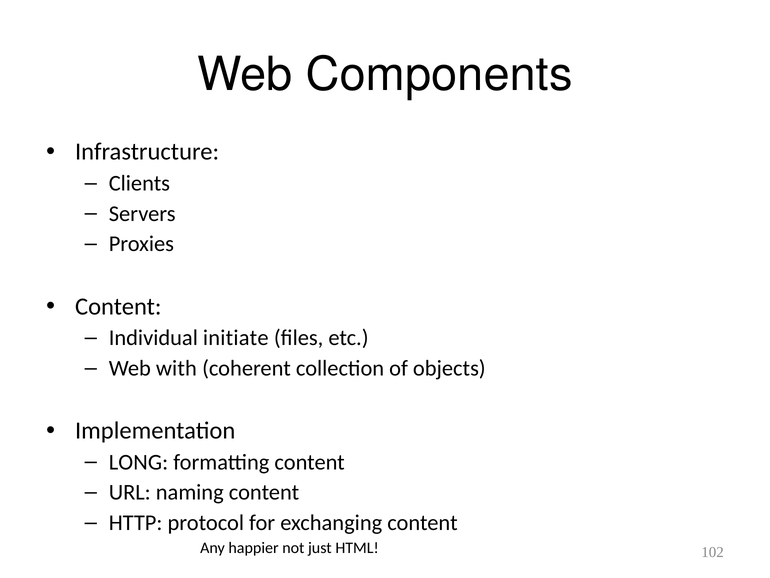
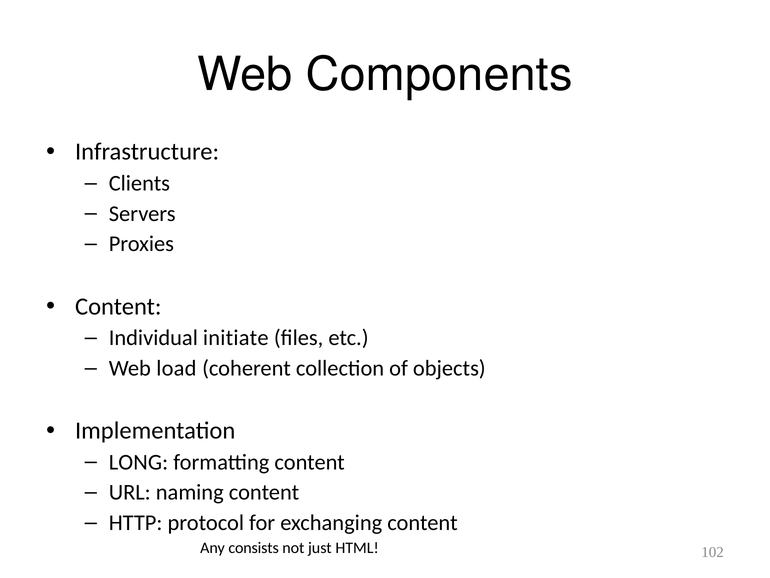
with: with -> load
happier: happier -> consists
